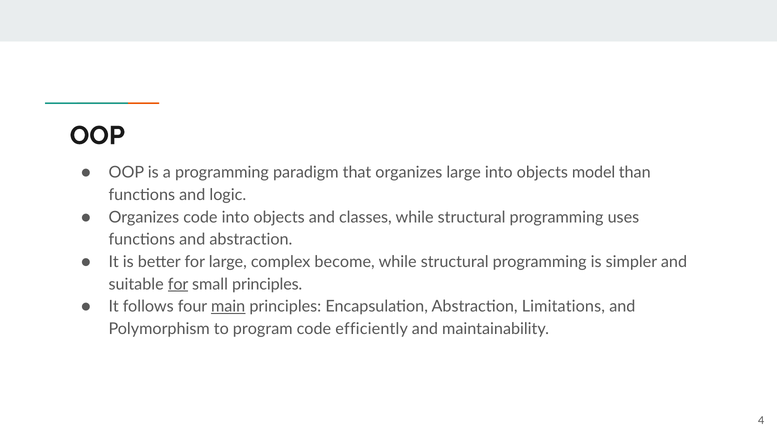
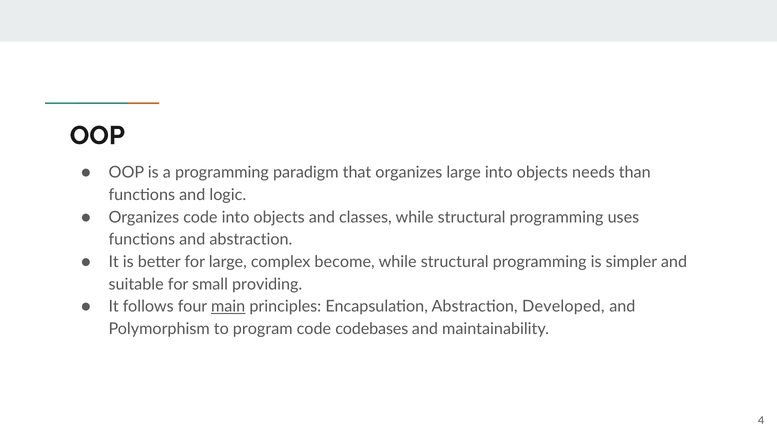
model: model -> needs
for at (178, 284) underline: present -> none
small principles: principles -> providing
Limitations: Limitations -> Developed
efficiently: efficiently -> codebases
